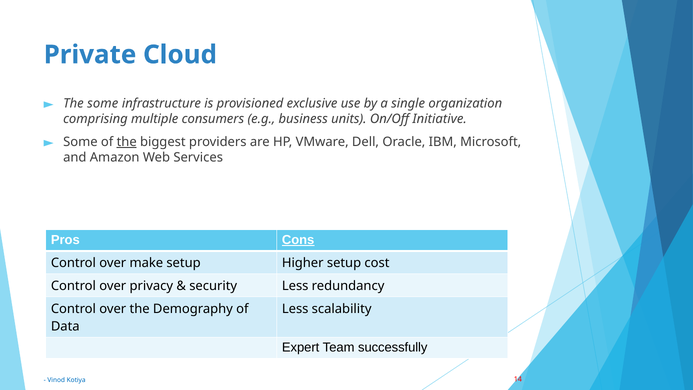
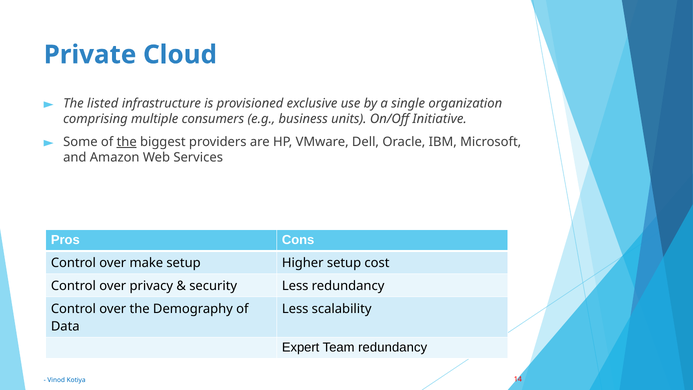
The some: some -> listed
Cons underline: present -> none
Team successfully: successfully -> redundancy
